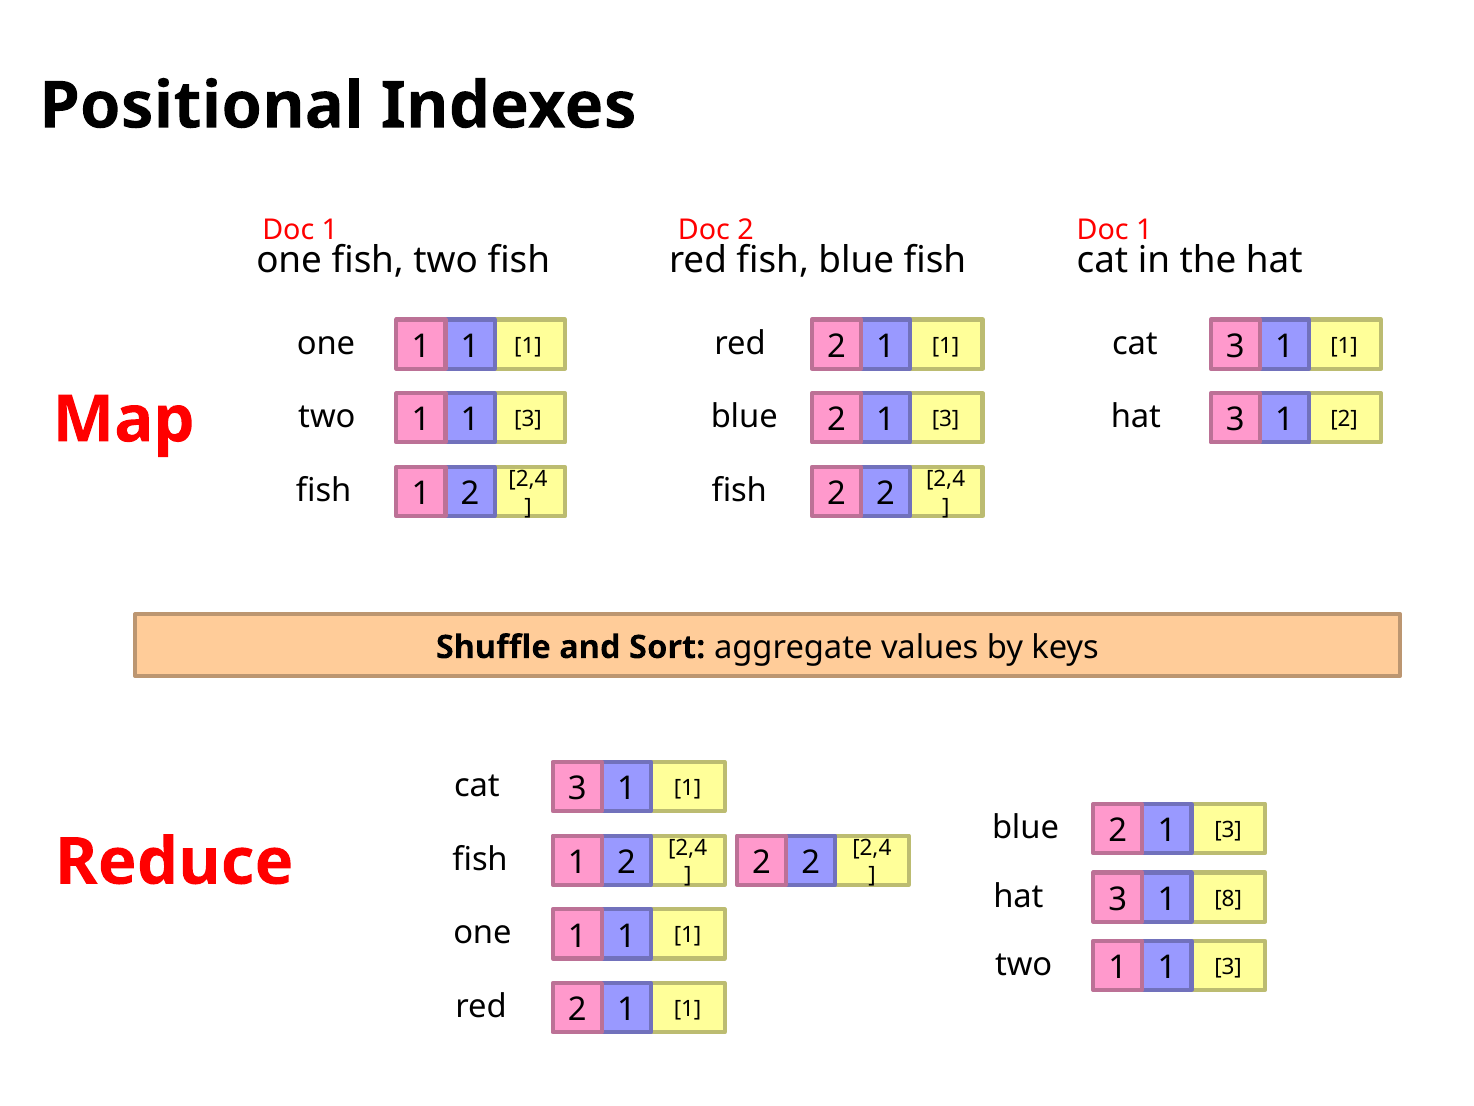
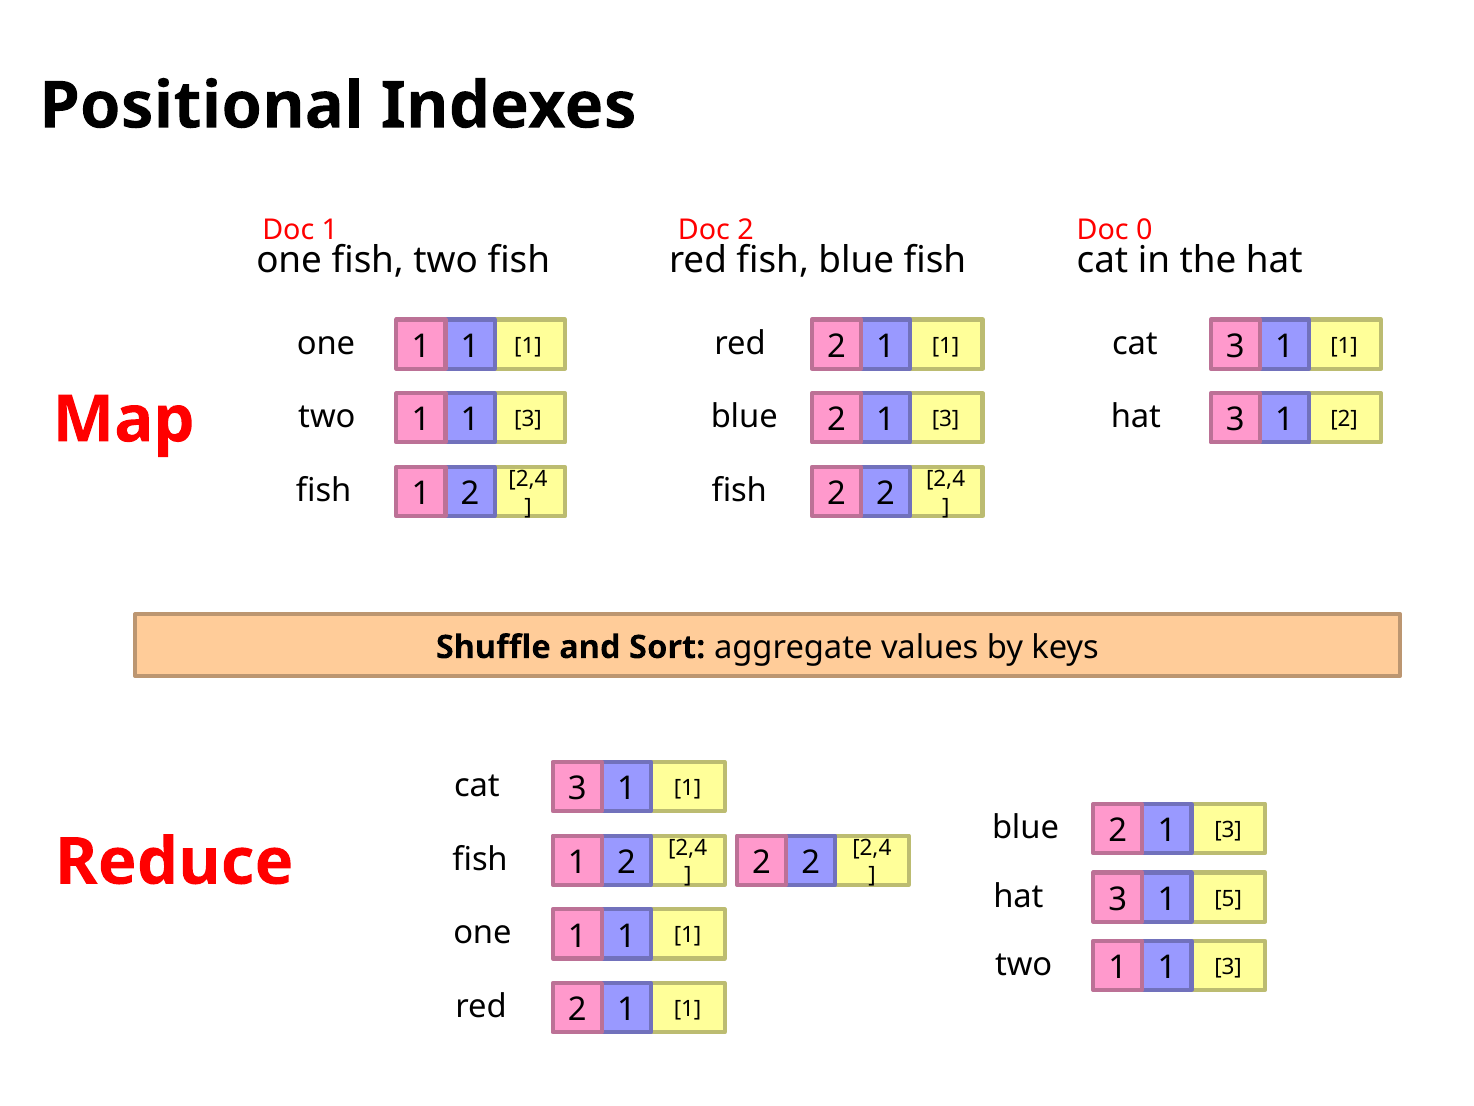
1 at (1144, 230): 1 -> 0
8: 8 -> 5
